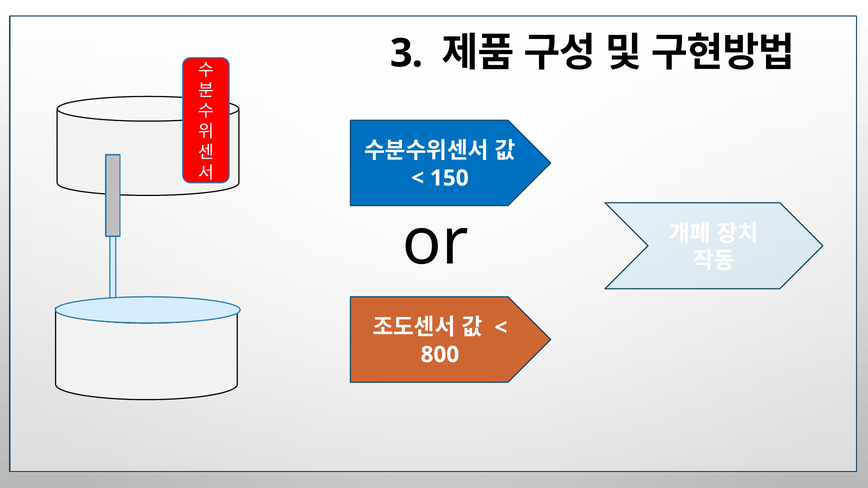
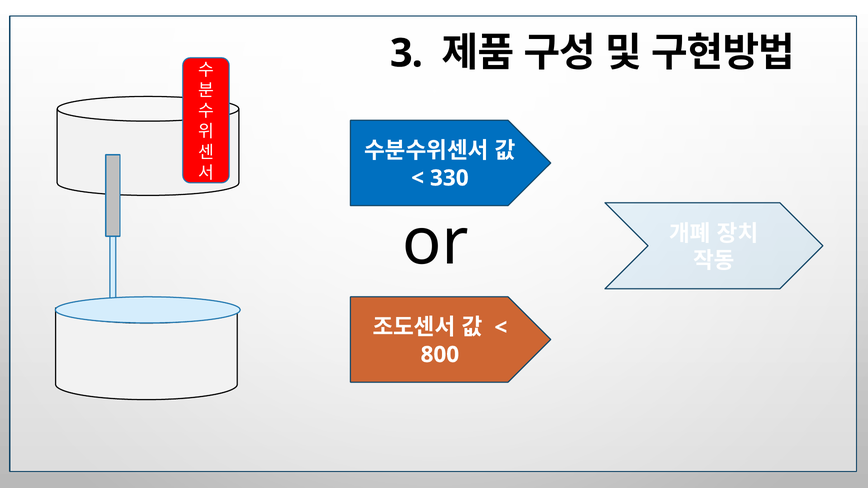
150: 150 -> 330
